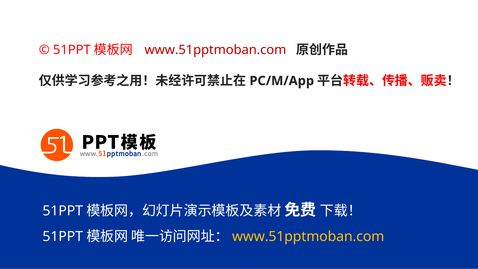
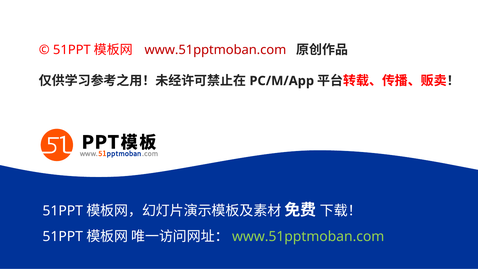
www.51pptmoban.com at (308, 236) colour: yellow -> light green
